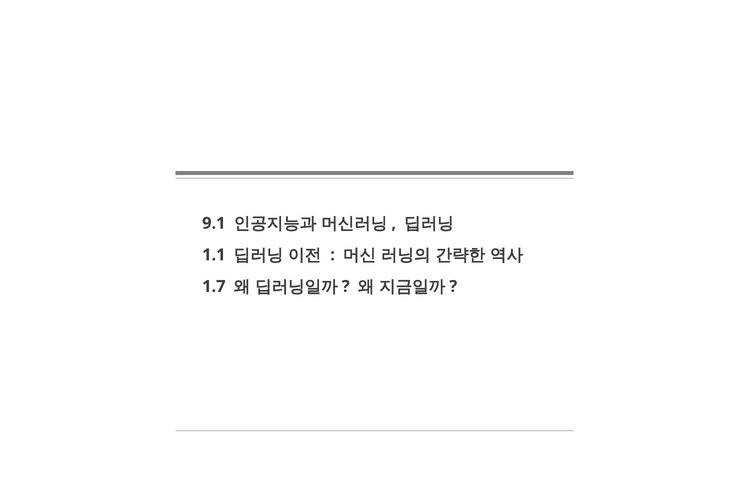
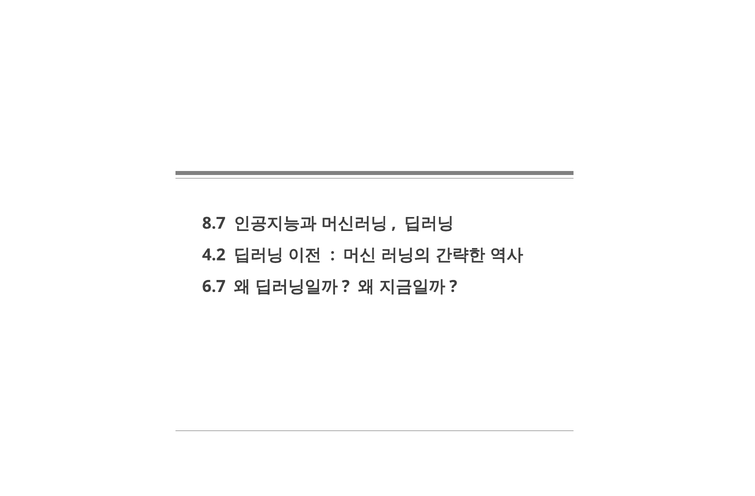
9.1: 9.1 -> 8.7
1.1: 1.1 -> 4.2
1.7: 1.7 -> 6.7
